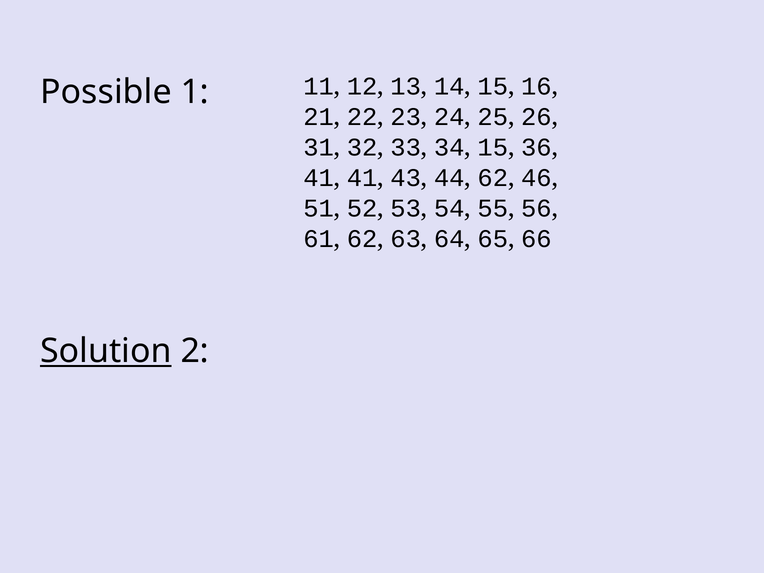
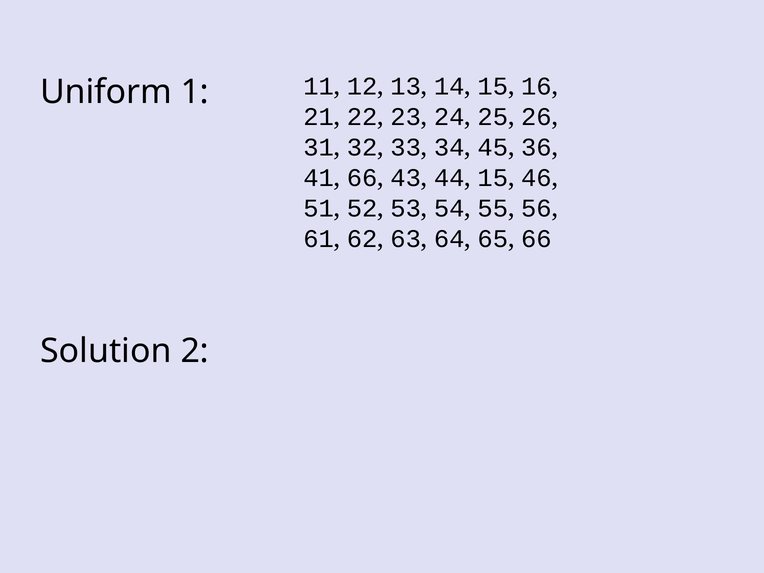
Possible: Possible -> Uniform
15 at (493, 147): 15 -> 45
41 at (362, 178): 41 -> 66
62 at (493, 178): 62 -> 15
Solution underline: present -> none
